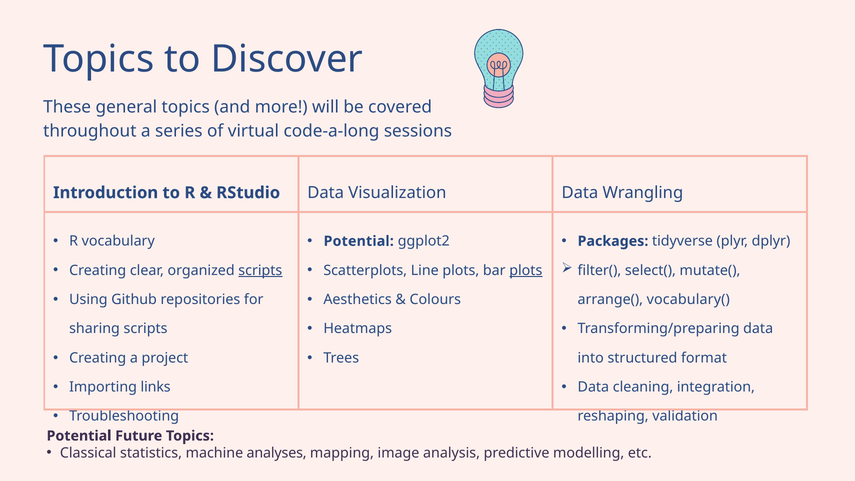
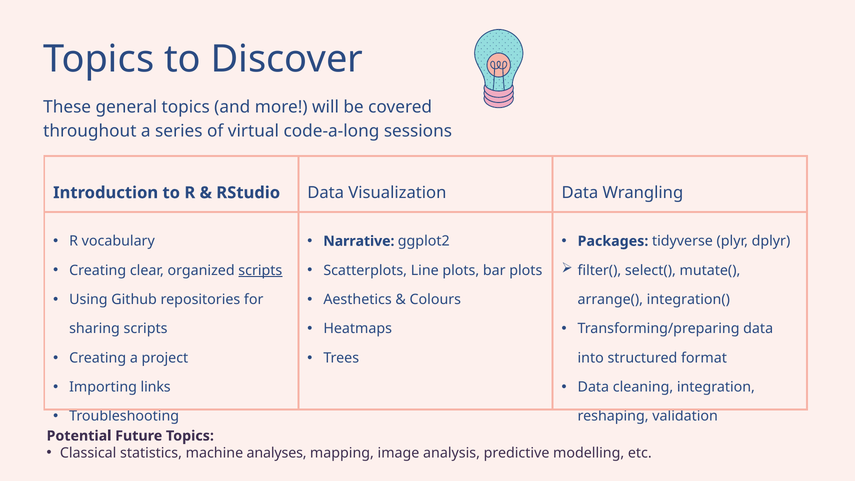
Potential at (359, 241): Potential -> Narrative
plots at (526, 270) underline: present -> none
vocabulary(: vocabulary( -> integration(
